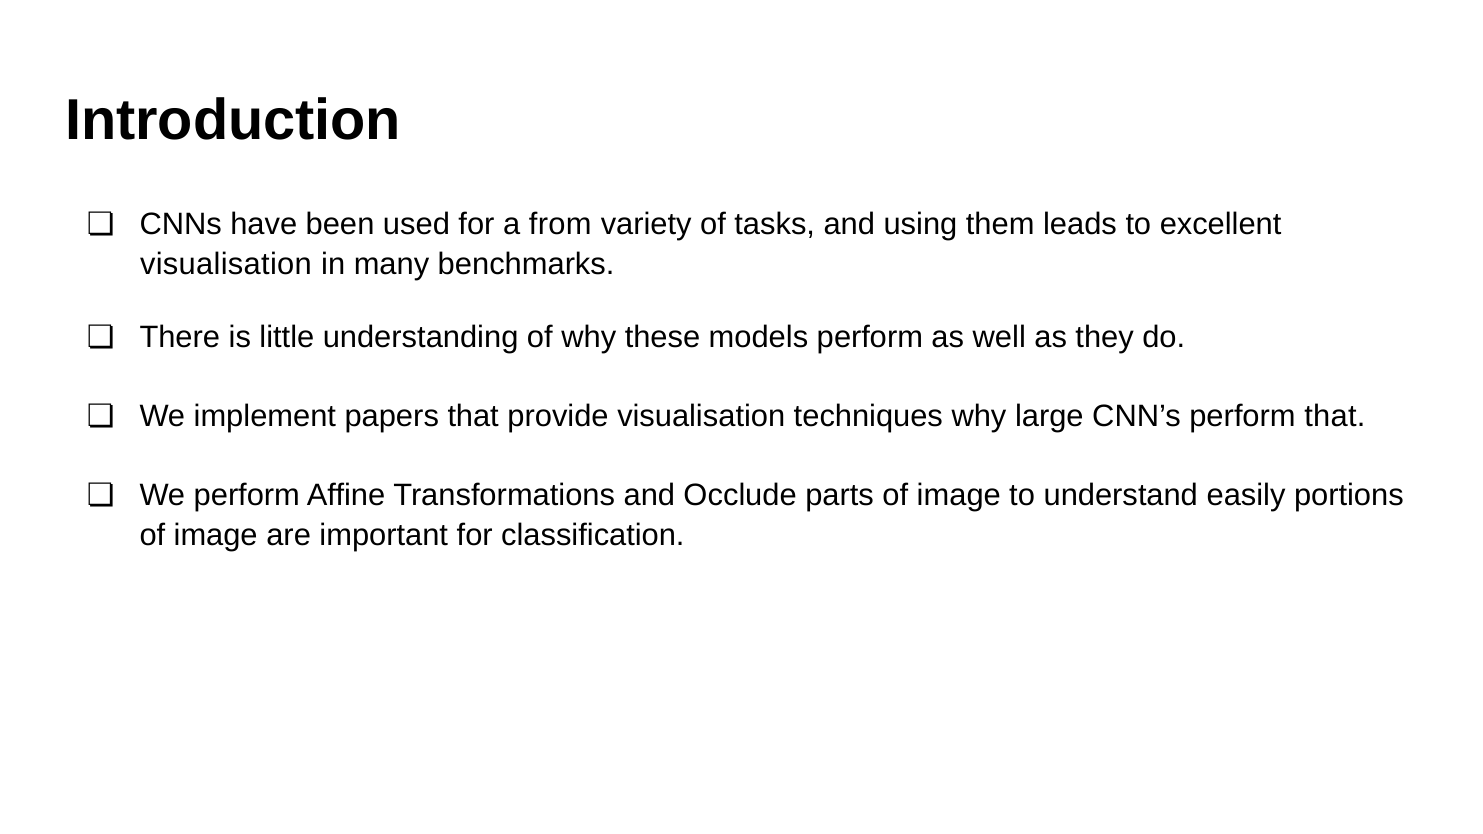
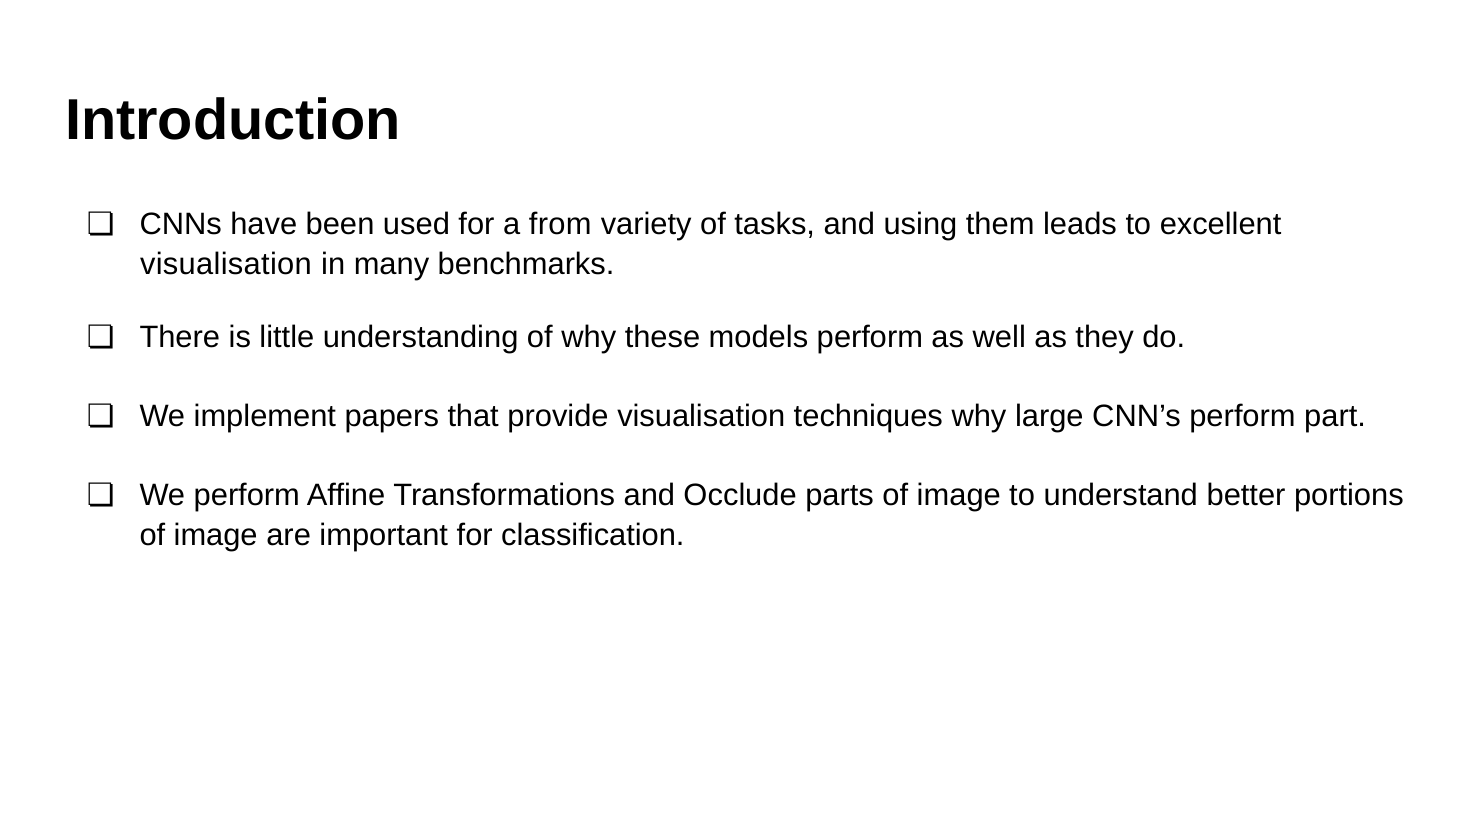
perform that: that -> part
easily: easily -> better
